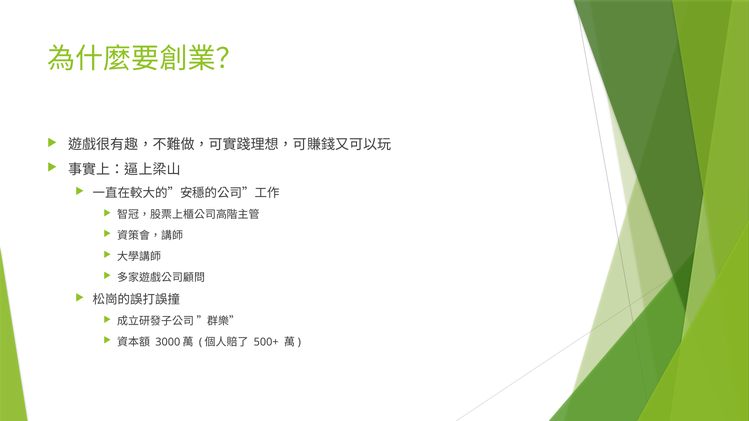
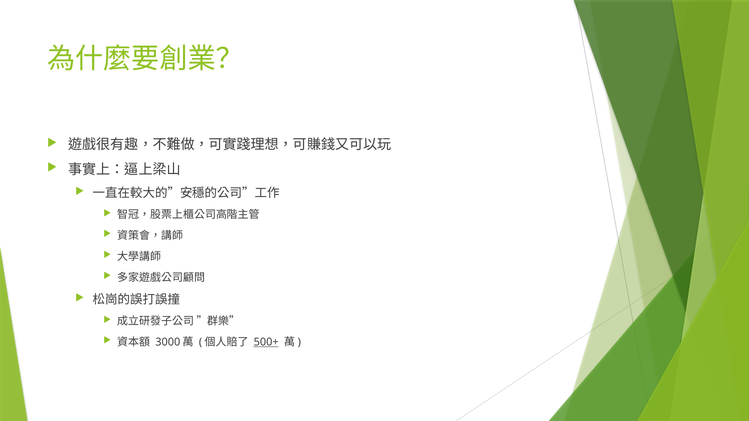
500+ underline: none -> present
